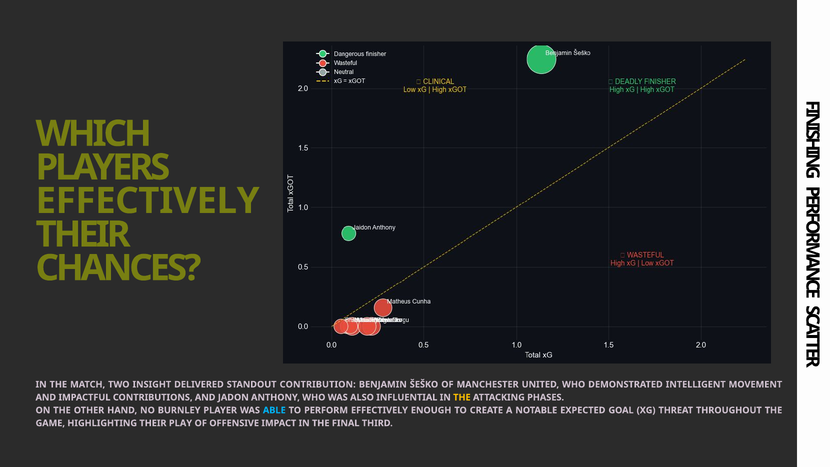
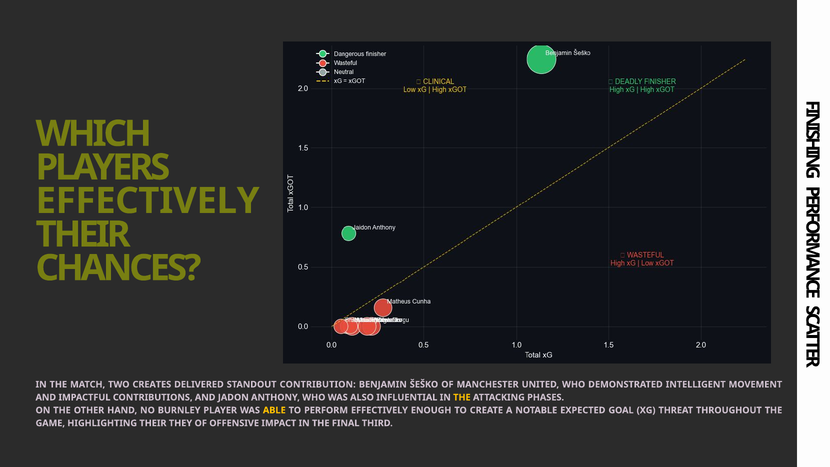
INSIGHT: INSIGHT -> CREATES
ABLE colour: light blue -> yellow
PLAY: PLAY -> THEY
